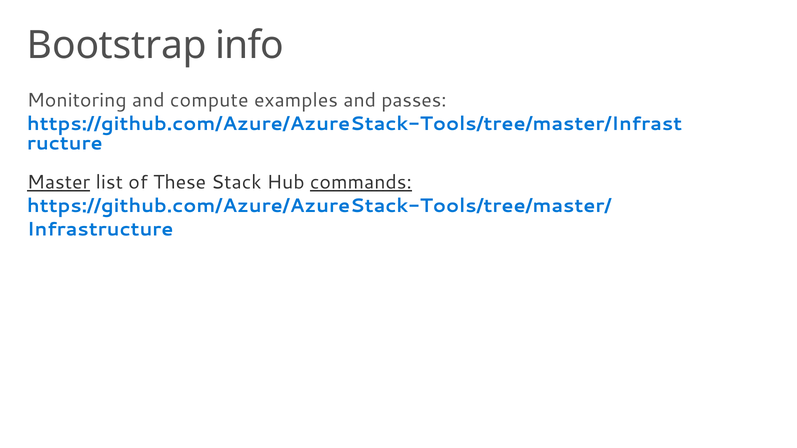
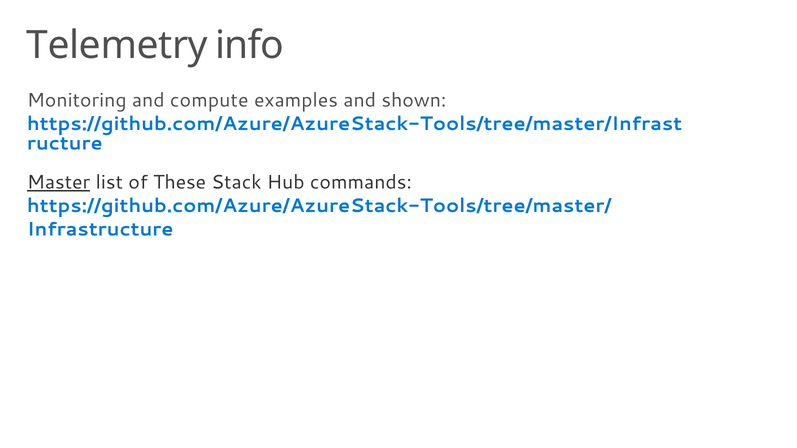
Bootstrap: Bootstrap -> Telemetry
passes: passes -> shown
commands underline: present -> none
